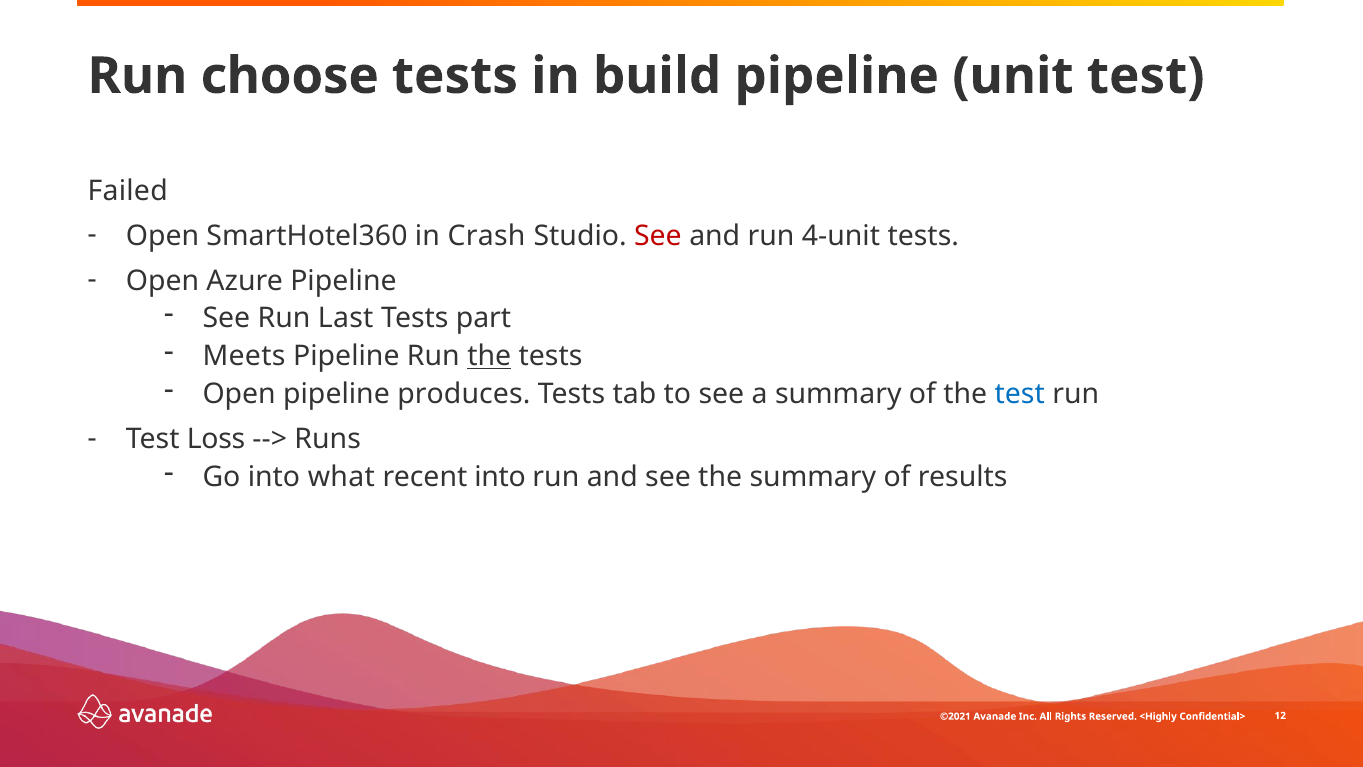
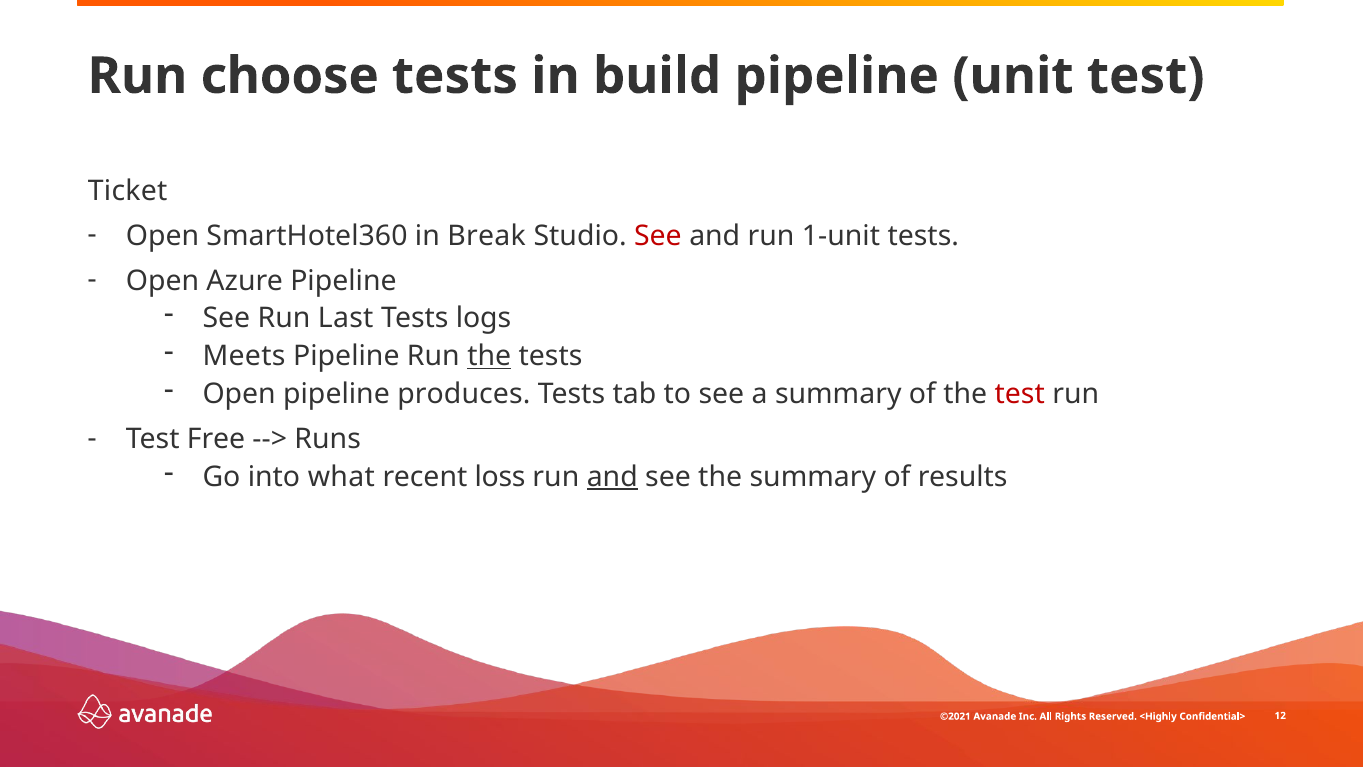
Failed: Failed -> Ticket
Crash: Crash -> Break
4-unit: 4-unit -> 1-unit
part: part -> logs
test at (1020, 394) colour: blue -> red
Loss: Loss -> Free
recent into: into -> loss
and at (612, 477) underline: none -> present
